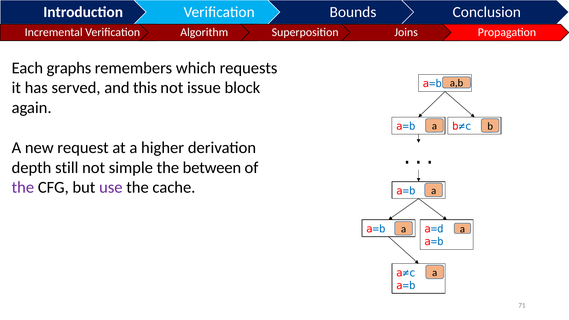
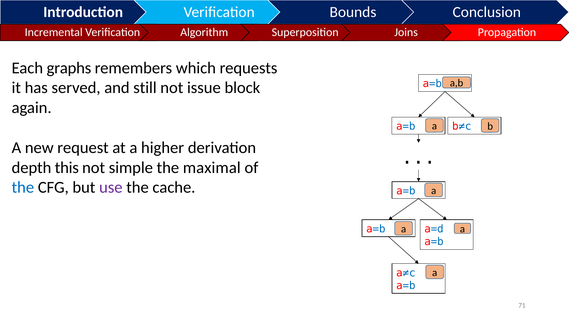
this: this -> still
still: still -> this
between: between -> maximal
the at (23, 187) colour: purple -> blue
